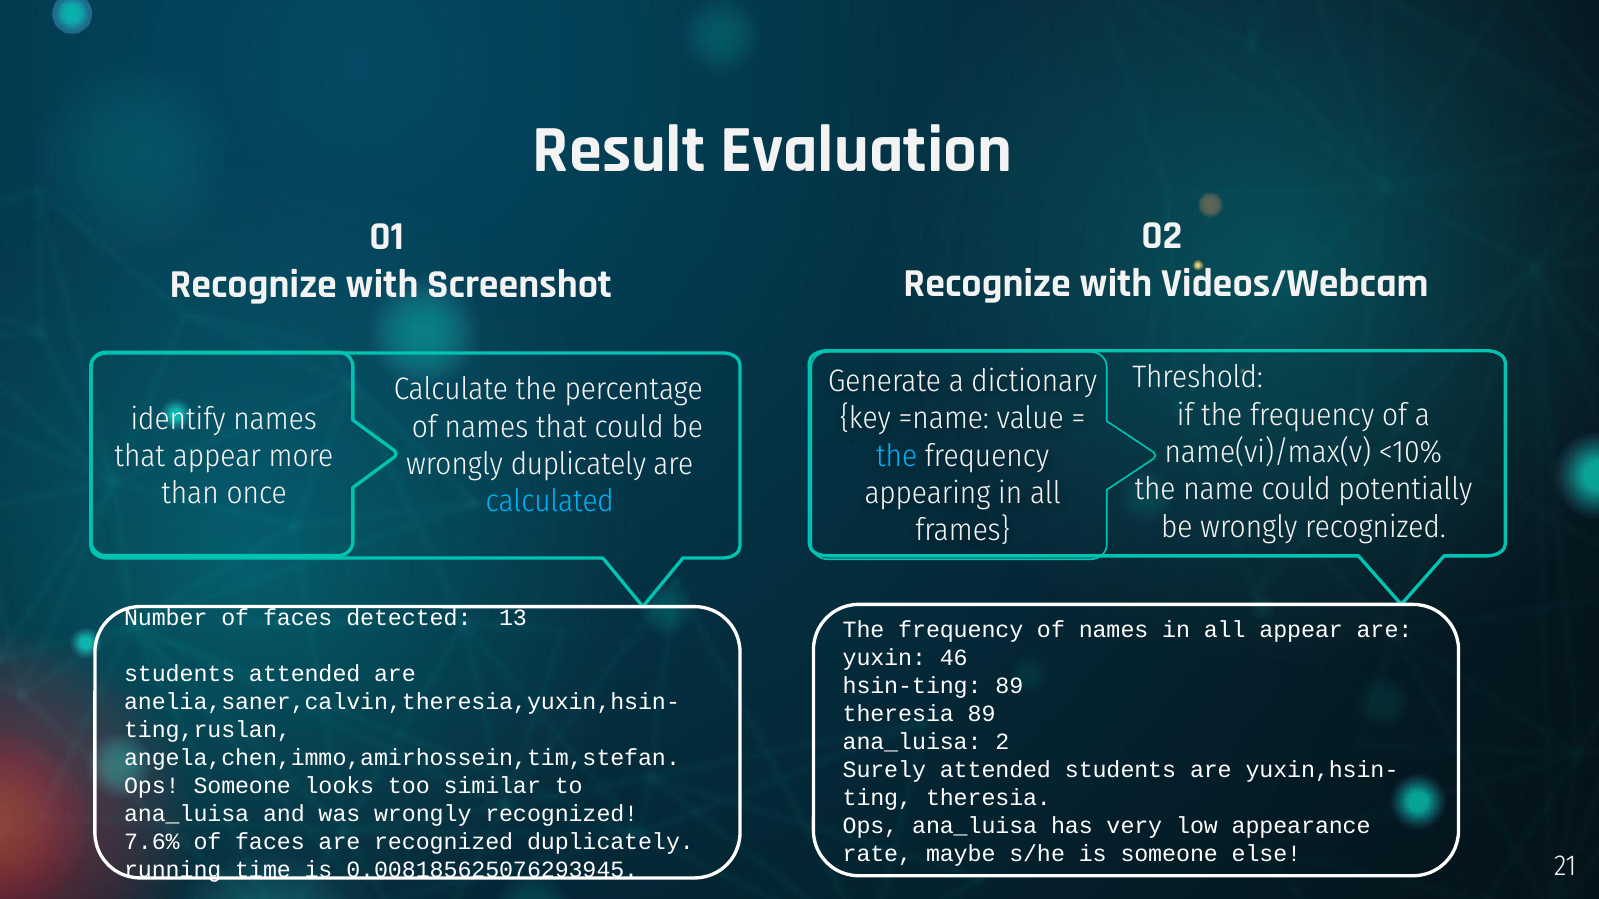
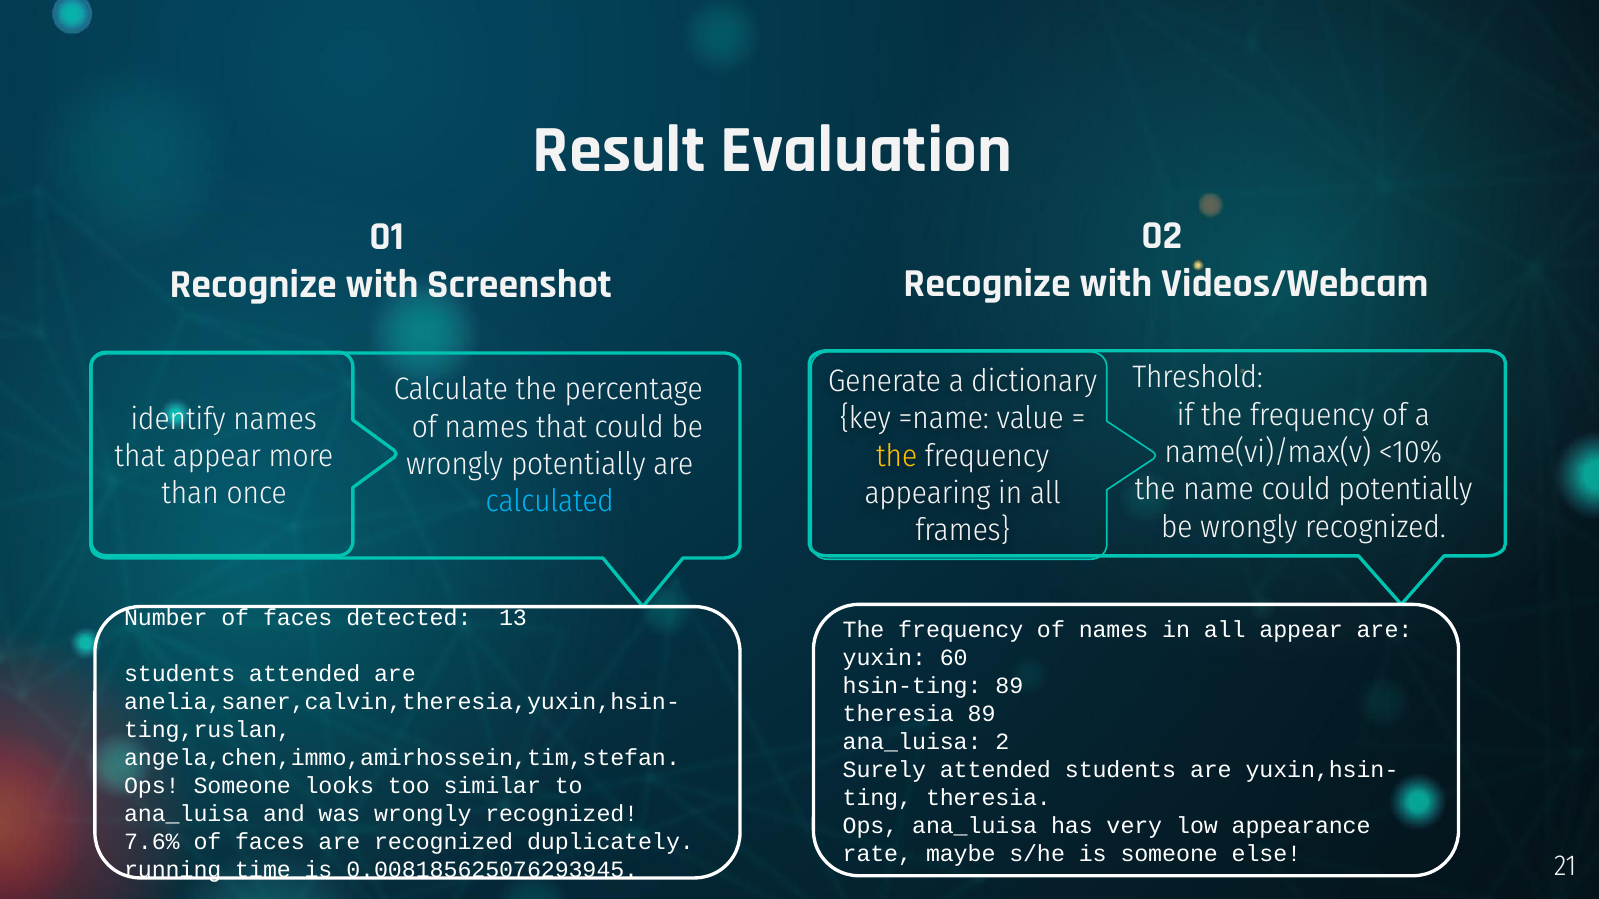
the at (897, 456) colour: light blue -> yellow
wrongly duplicately: duplicately -> potentially
46: 46 -> 60
